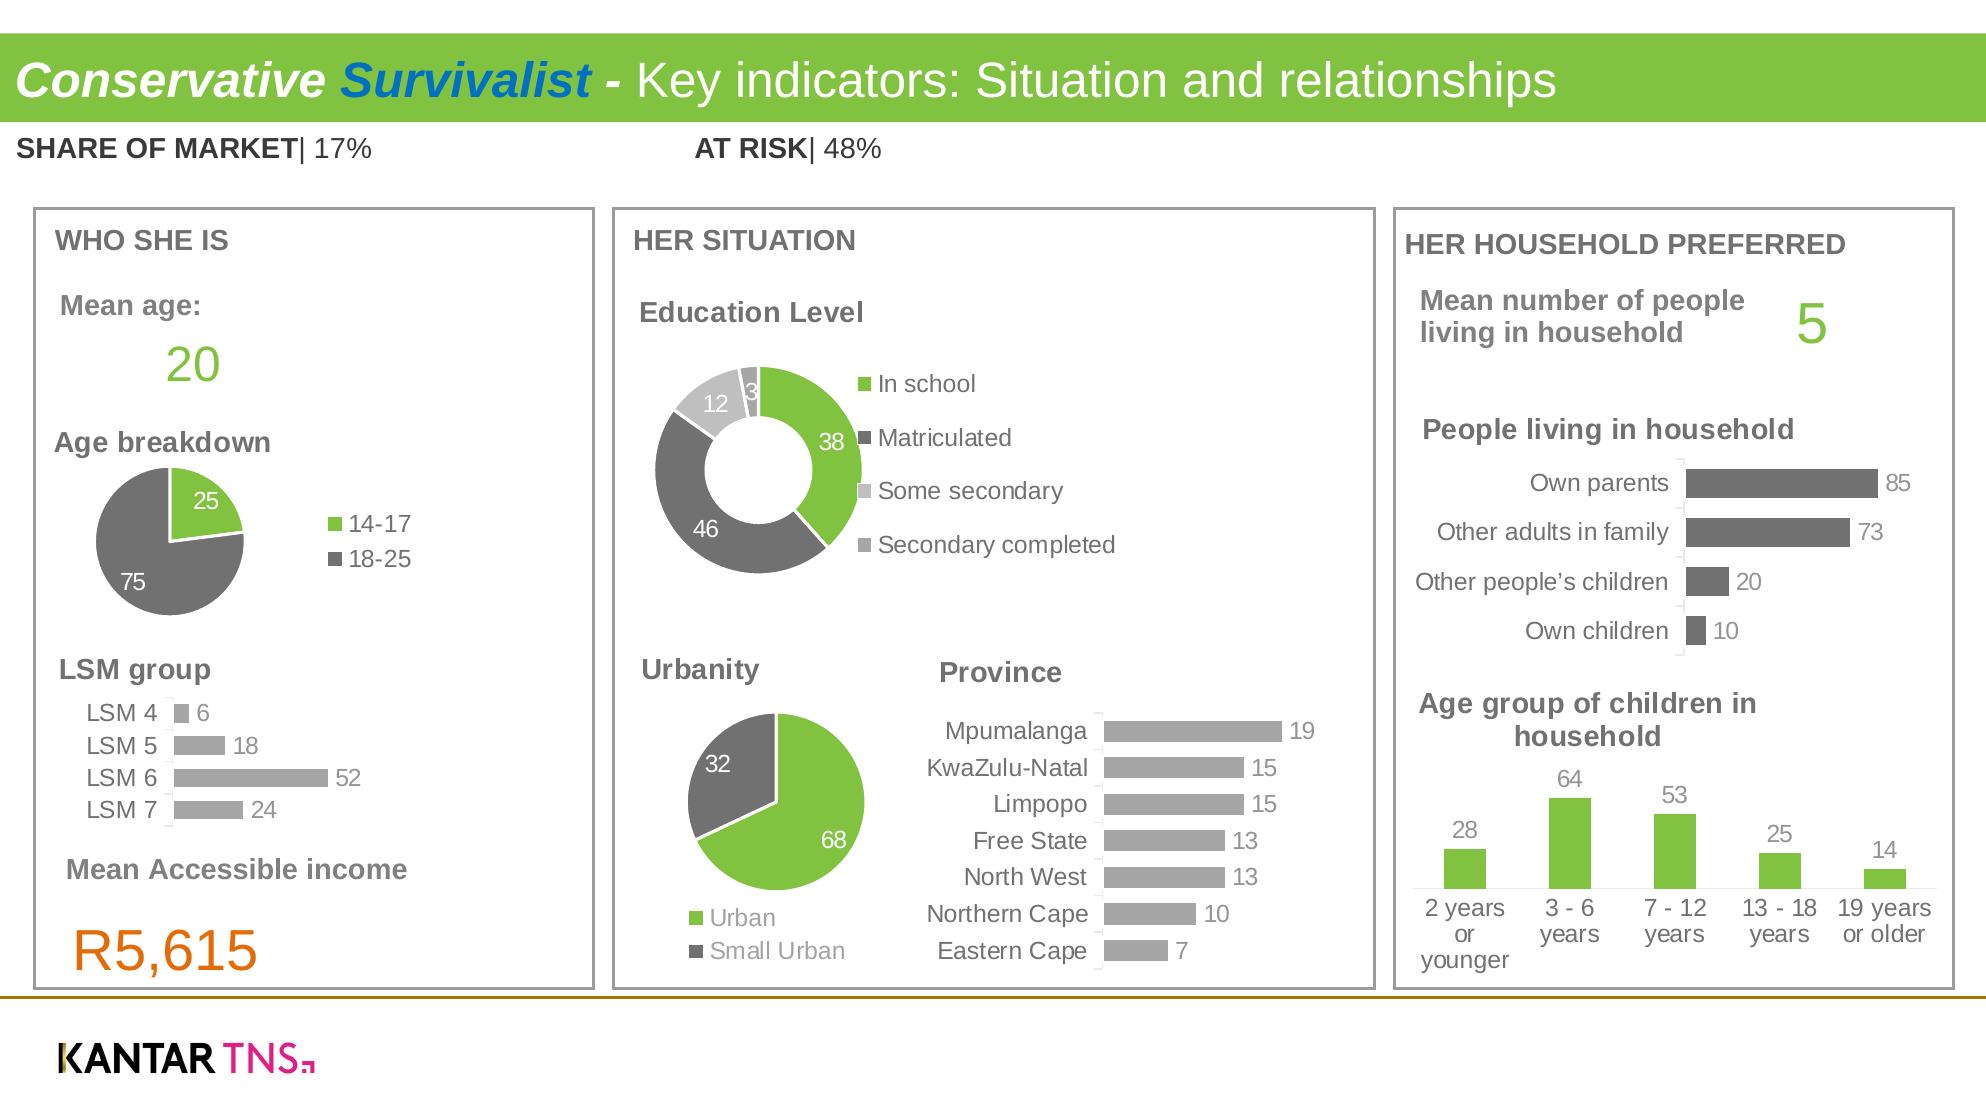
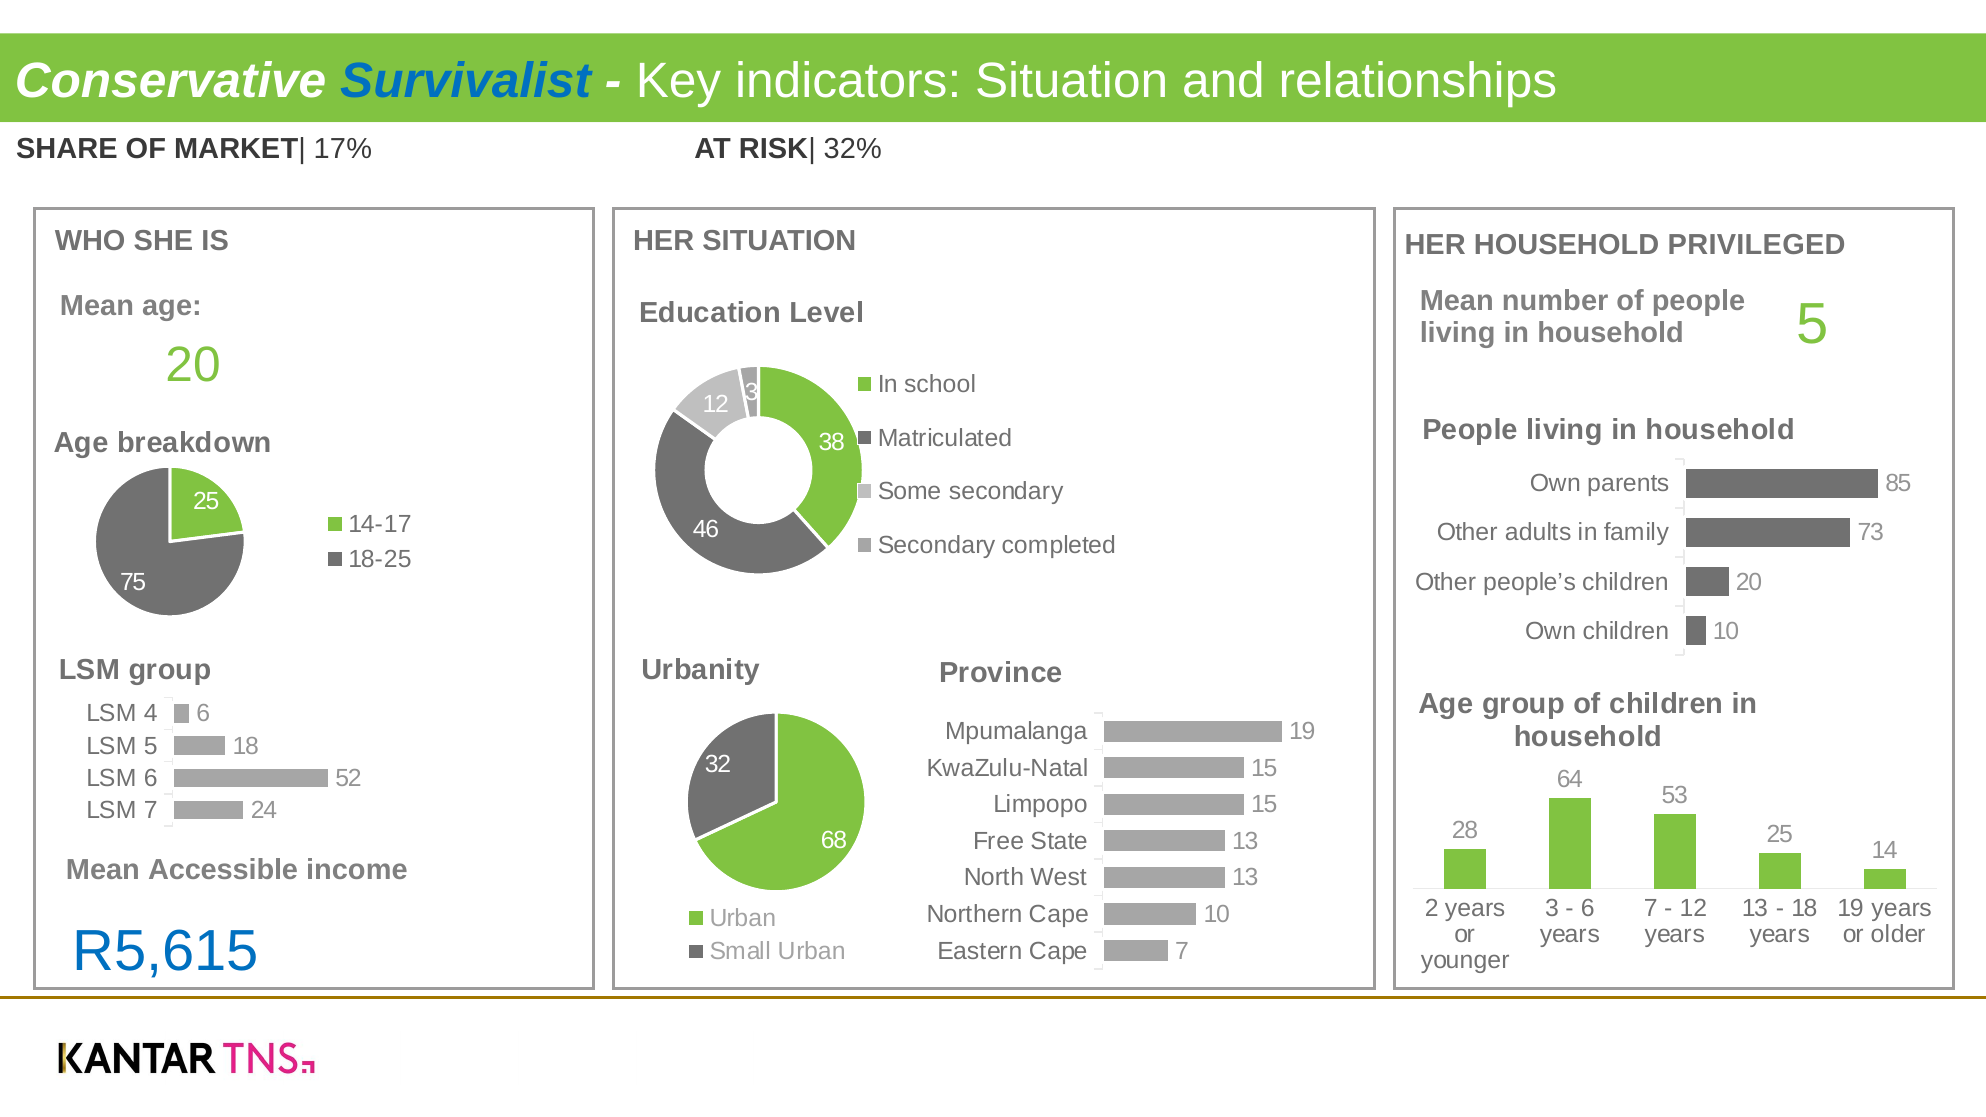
48%: 48% -> 32%
PREFERRED: PREFERRED -> PRIVILEGED
R5,615 colour: orange -> blue
